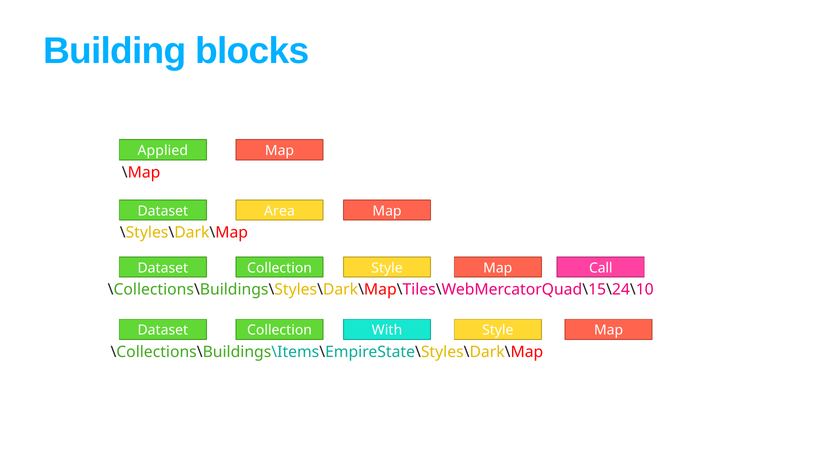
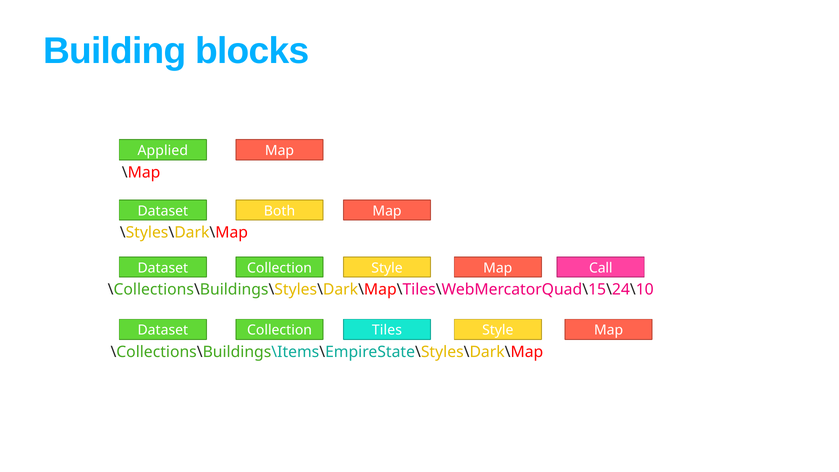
Area: Area -> Both
With: With -> Tiles
